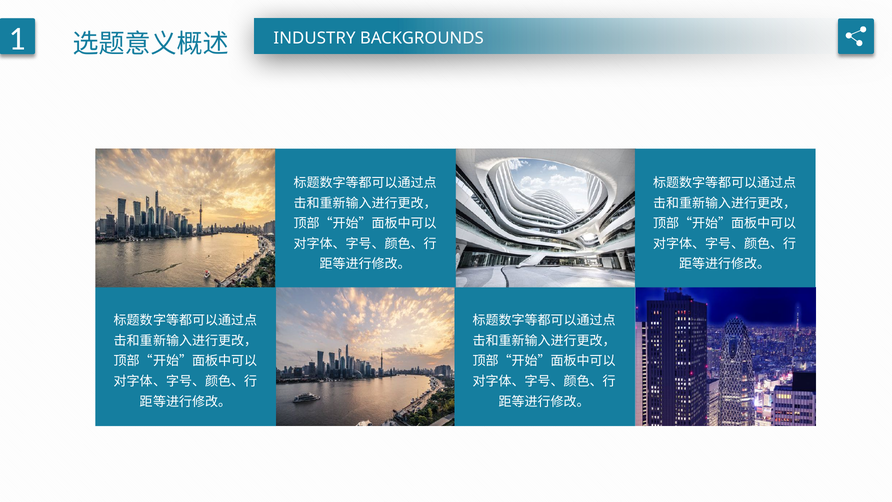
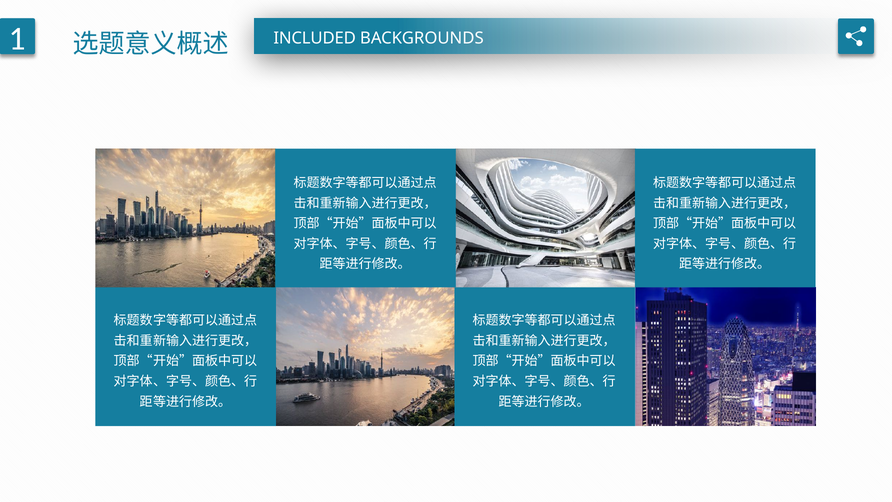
INDUSTRY: INDUSTRY -> INCLUDED
